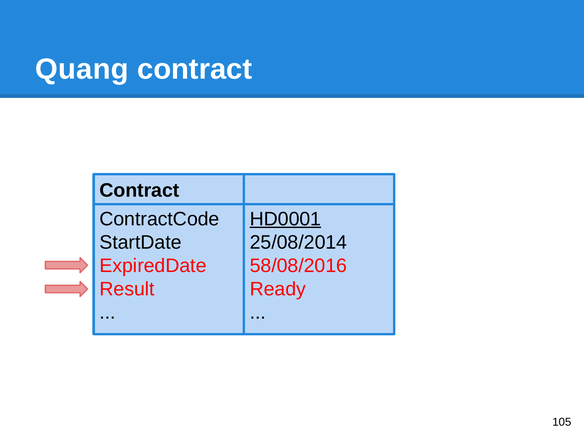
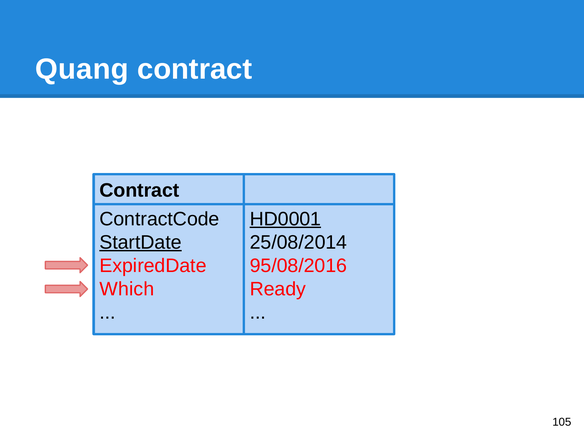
StartDate underline: none -> present
58/08/2016: 58/08/2016 -> 95/08/2016
Result: Result -> Which
